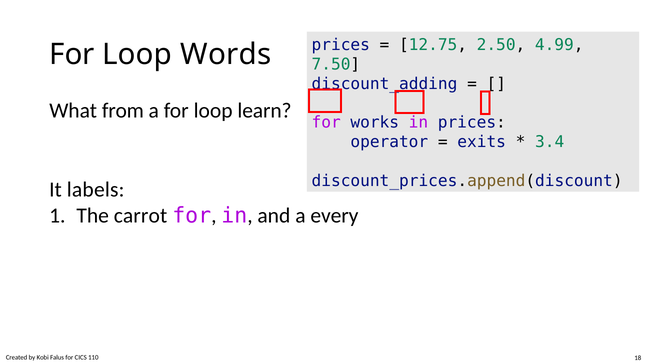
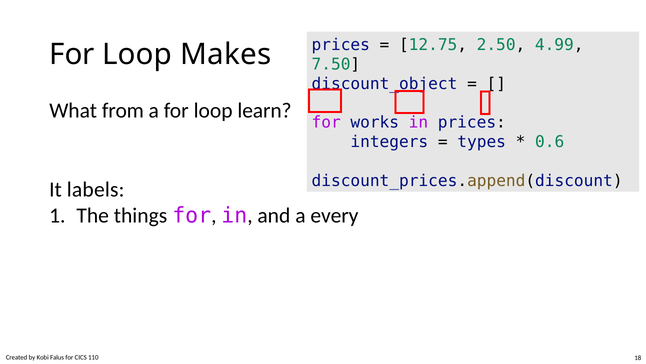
Words: Words -> Makes
discount_adding: discount_adding -> discount_object
operator: operator -> integers
exits: exits -> types
3.4: 3.4 -> 0.6
carrot: carrot -> things
